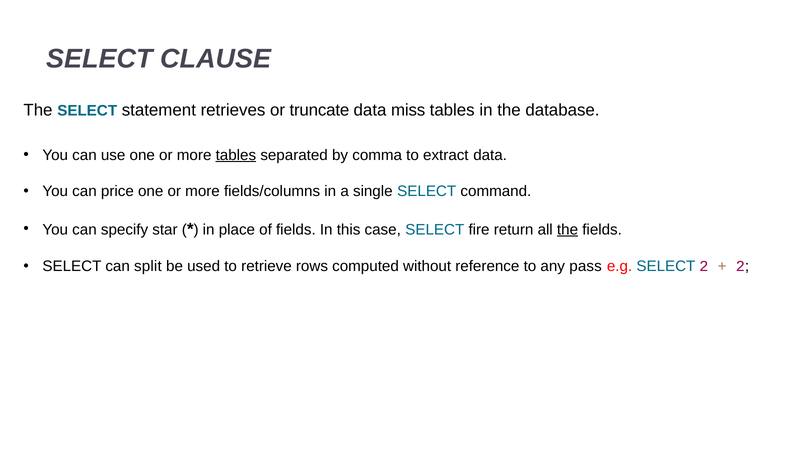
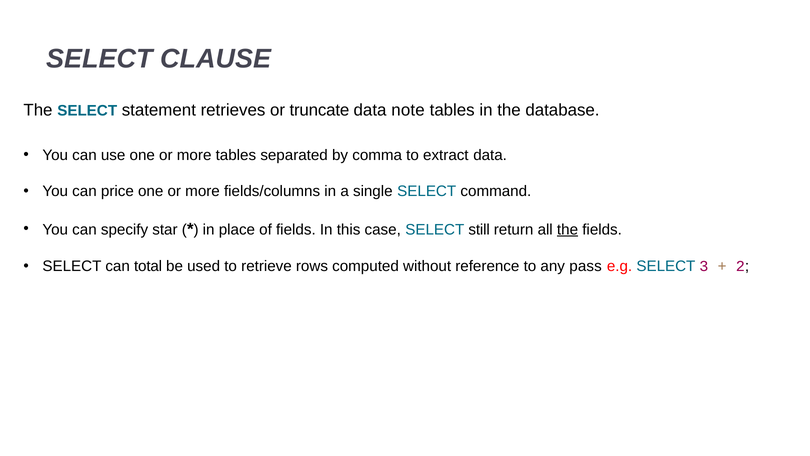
miss: miss -> note
tables at (236, 155) underline: present -> none
fire: fire -> still
split: split -> total
SELECT 2: 2 -> 3
